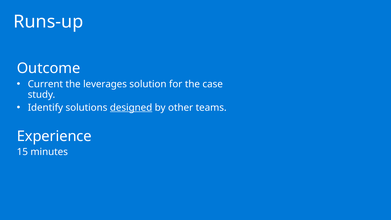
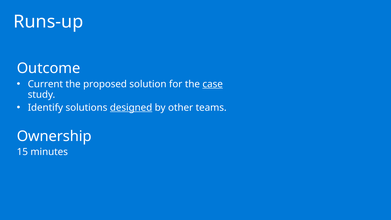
leverages: leverages -> proposed
case underline: none -> present
Experience: Experience -> Ownership
